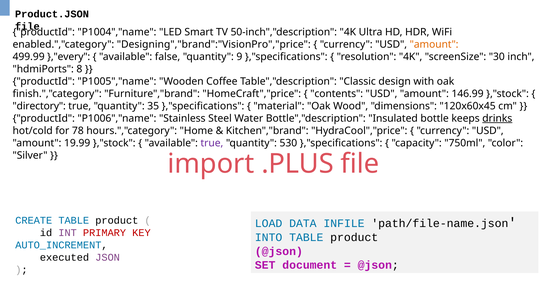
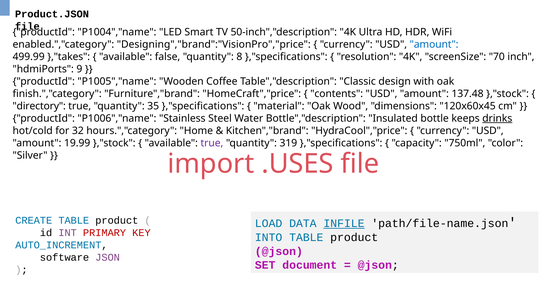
amount at (434, 44) colour: orange -> blue
},"every: },"every -> },"takes
9: 9 -> 8
30: 30 -> 70
8: 8 -> 9
146.99: 146.99 -> 137.48
78: 78 -> 32
530: 530 -> 319
.PLUS: .PLUS -> .USES
INFILE underline: none -> present
executed: executed -> software
